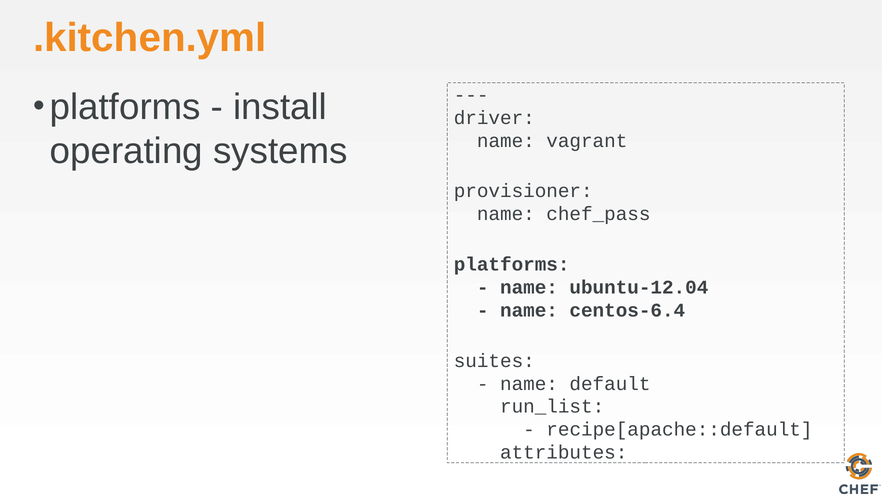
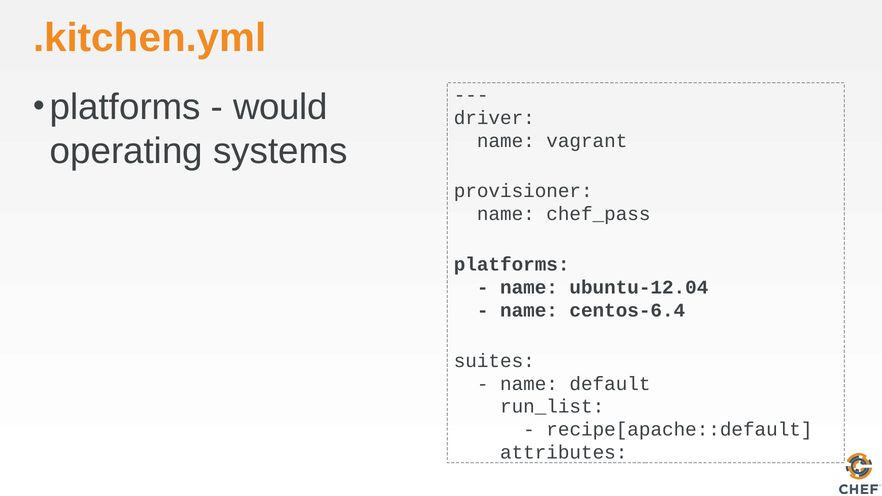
install: install -> would
